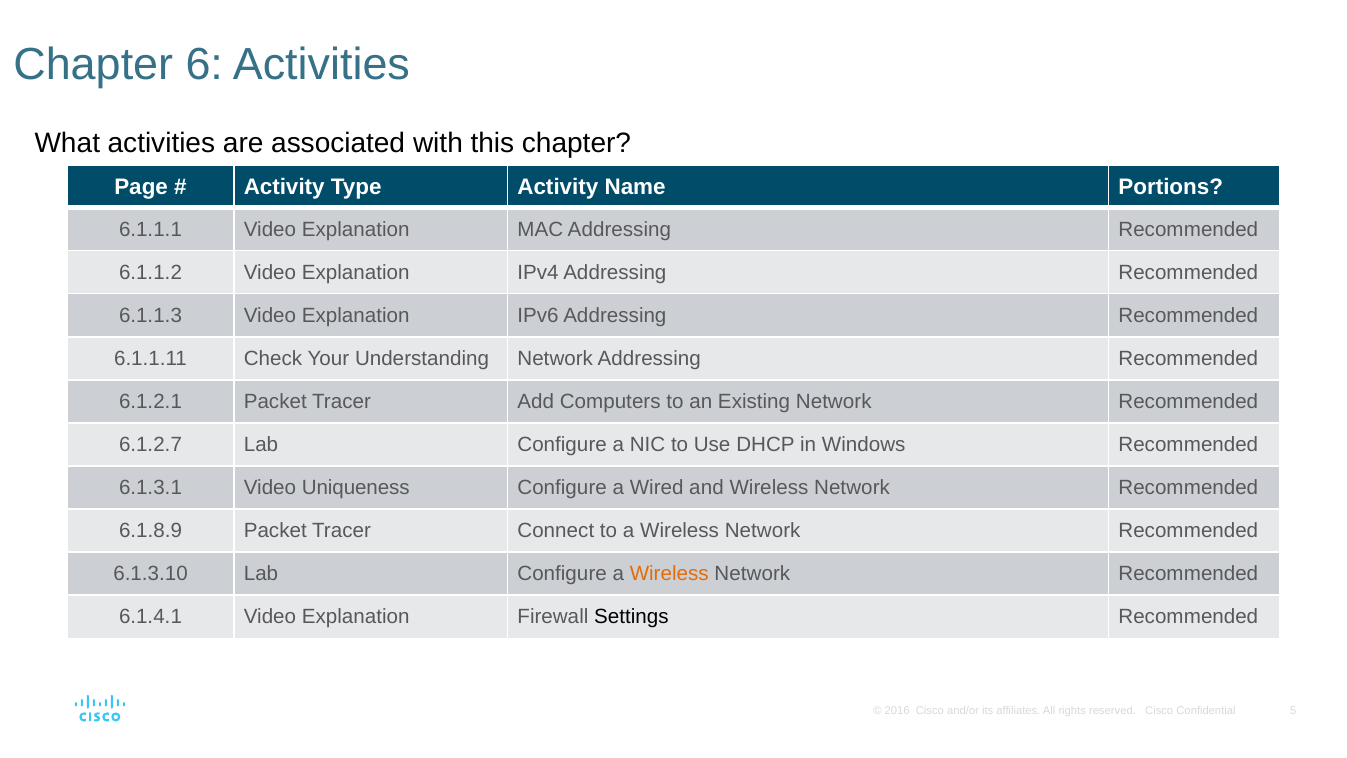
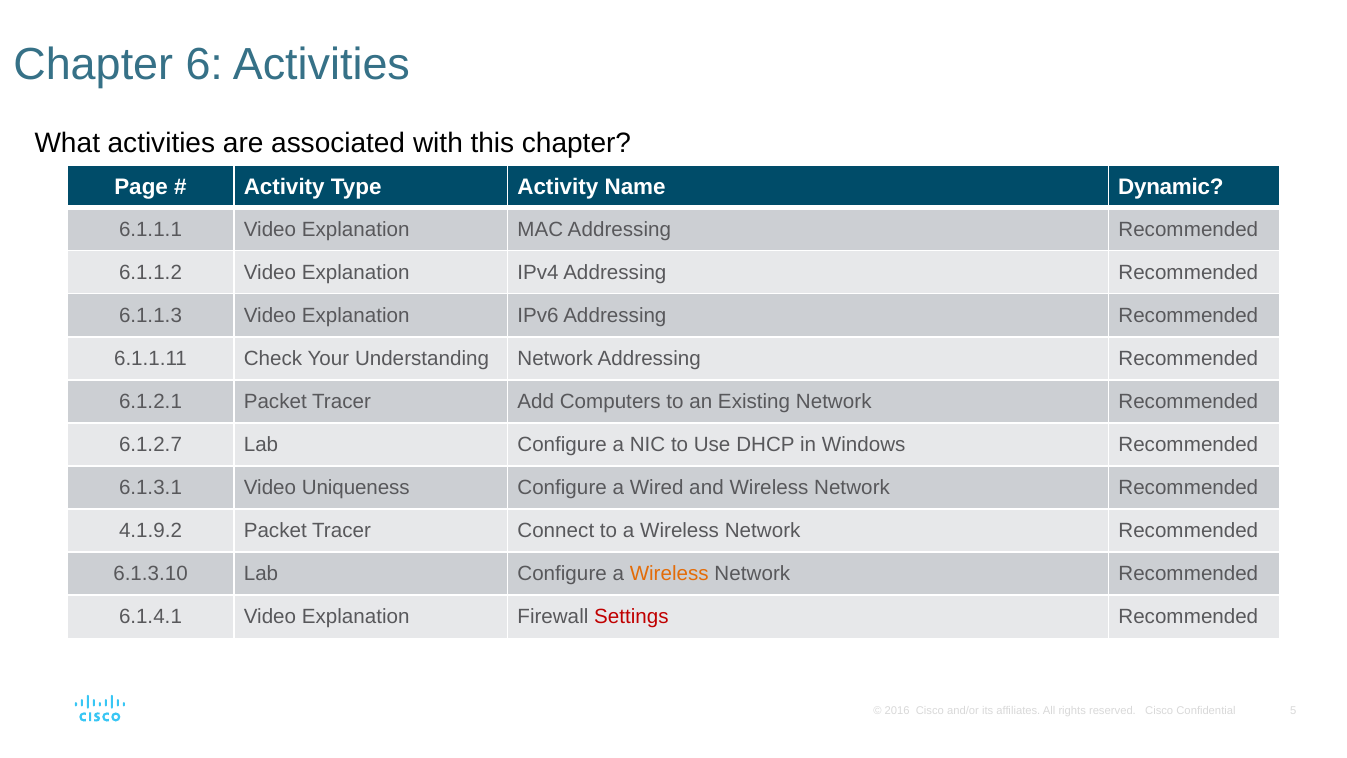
Portions: Portions -> Dynamic
6.1.8.9: 6.1.8.9 -> 4.1.9.2
Settings colour: black -> red
